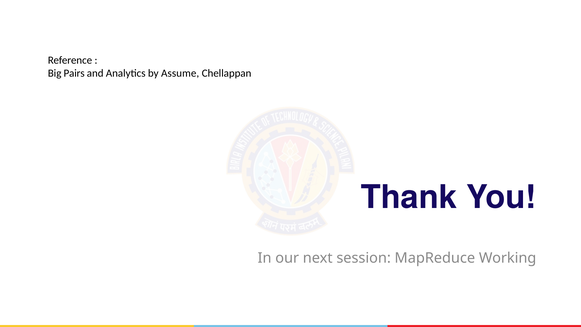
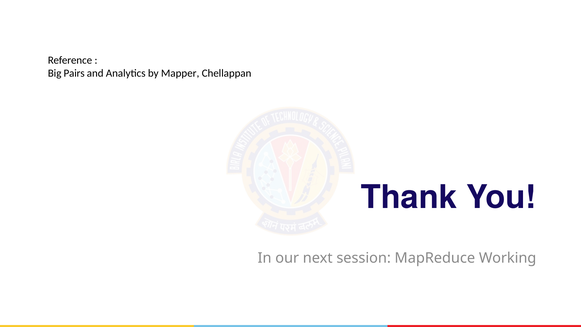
Assume: Assume -> Mapper
